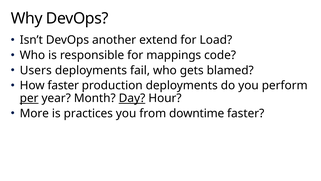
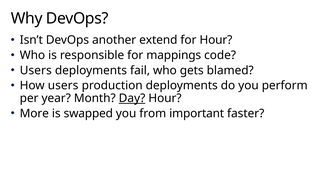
for Load: Load -> Hour
How faster: faster -> users
per underline: present -> none
practices: practices -> swapped
downtime: downtime -> important
